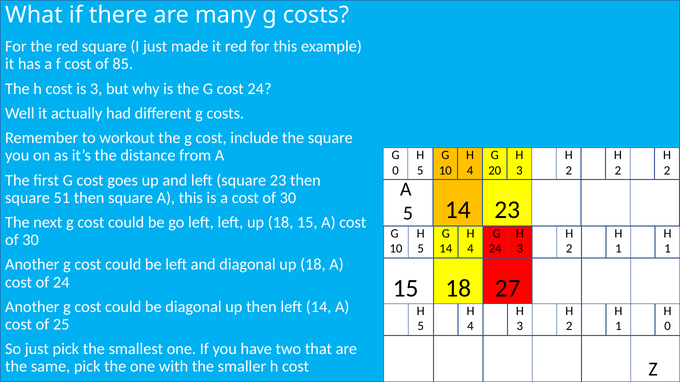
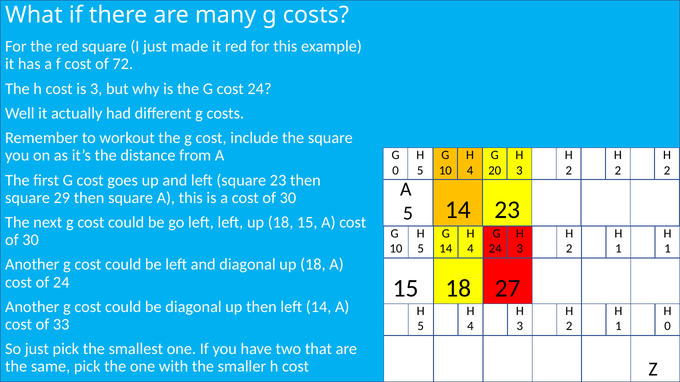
85: 85 -> 72
51: 51 -> 29
25: 25 -> 33
